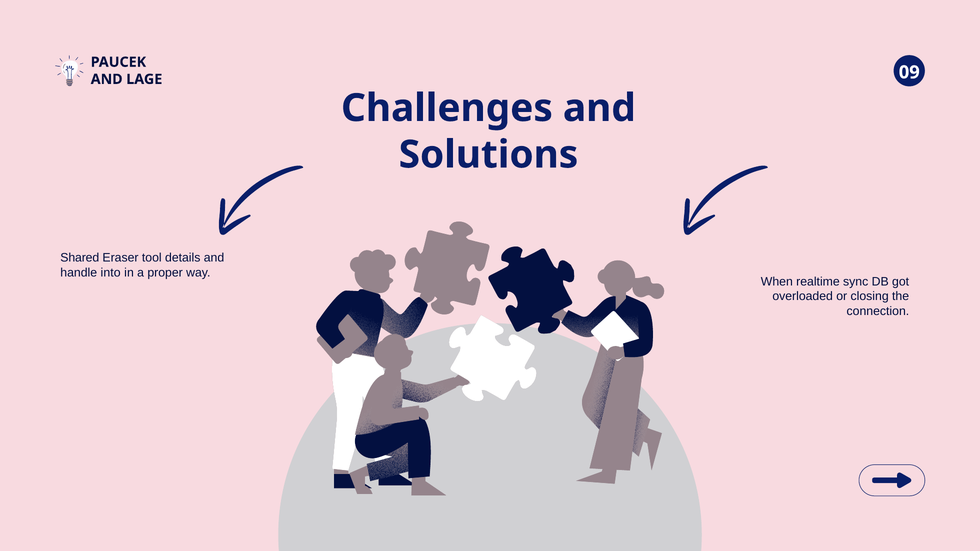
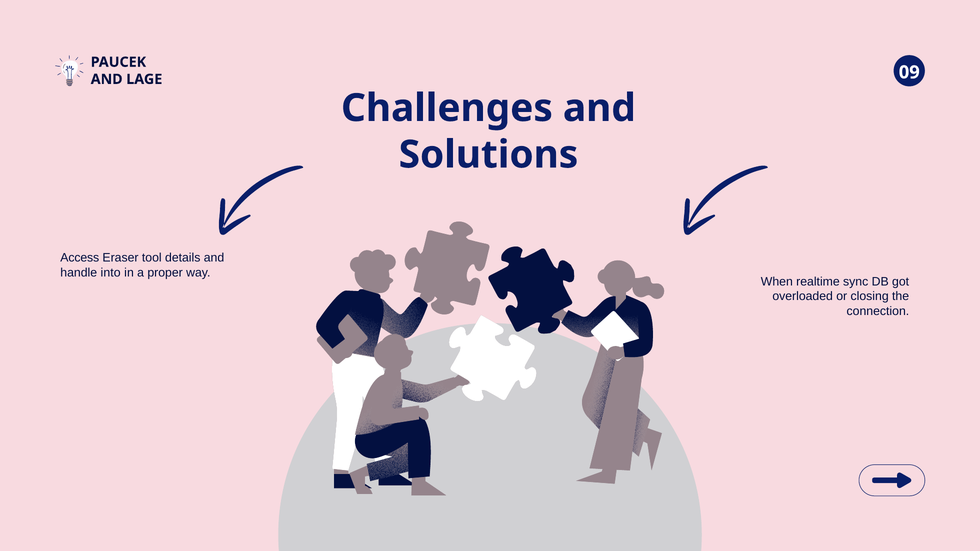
Shared: Shared -> Access
